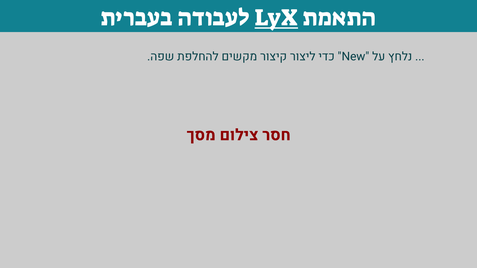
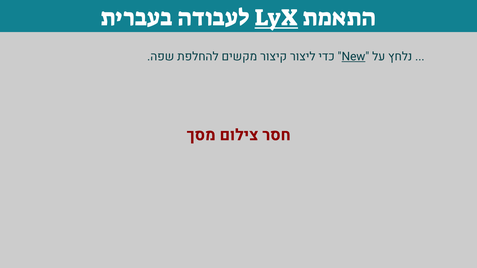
New underline: none -> present
